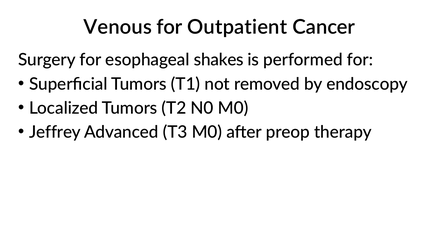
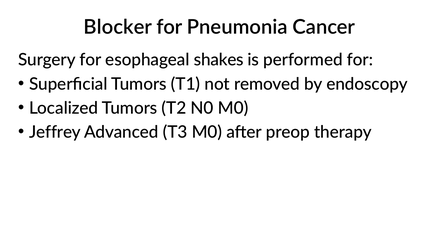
Venous: Venous -> Blocker
Outpatient: Outpatient -> Pneumonia
